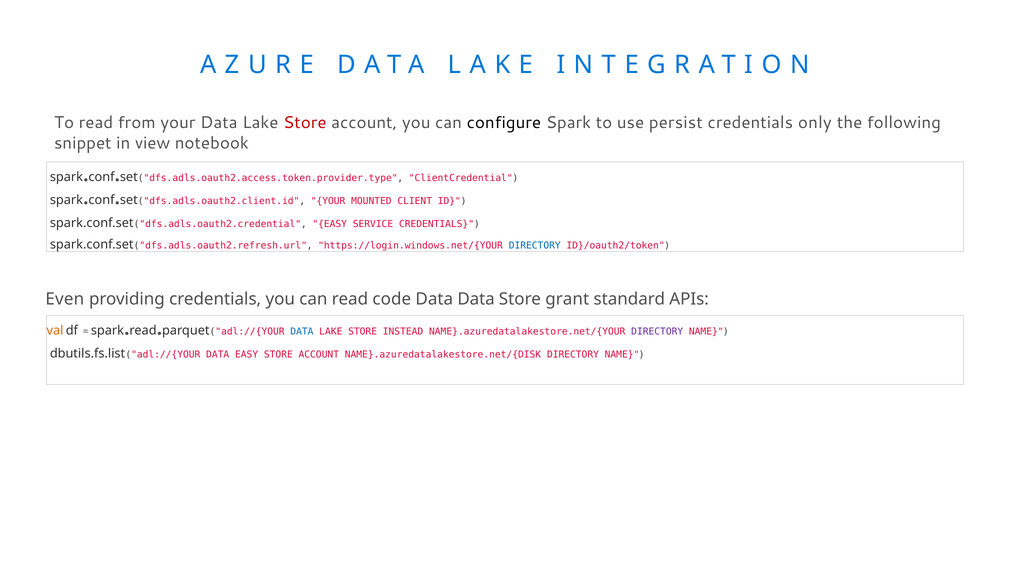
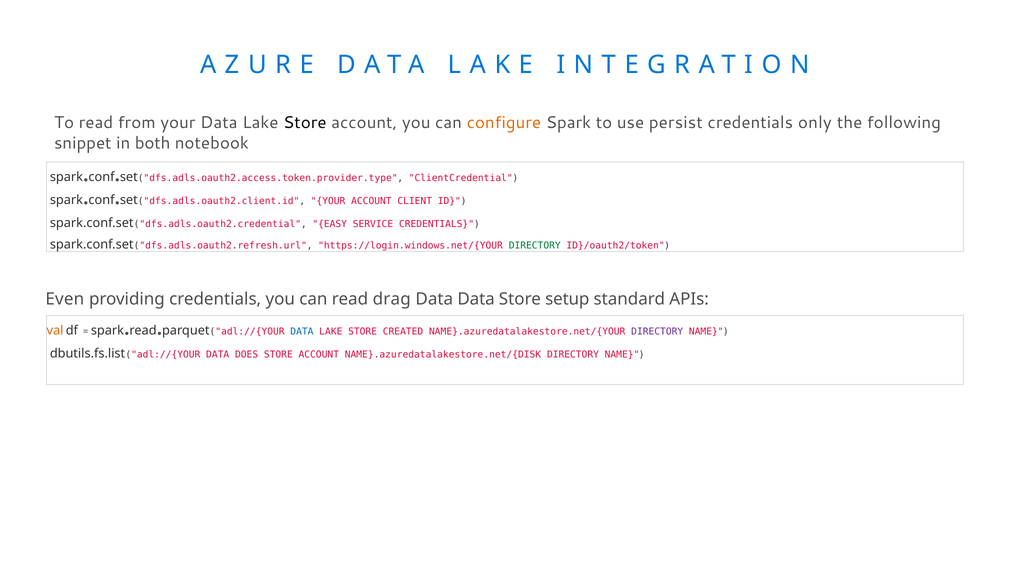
Store at (305, 123) colour: red -> black
configure colour: black -> orange
view: view -> both
YOUR MOUNTED: MOUNTED -> ACCOUNT
DIRECTORY at (535, 246) colour: blue -> green
code: code -> drag
grant: grant -> setup
INSTEAD: INSTEAD -> CREATED
DATA EASY: EASY -> DOES
